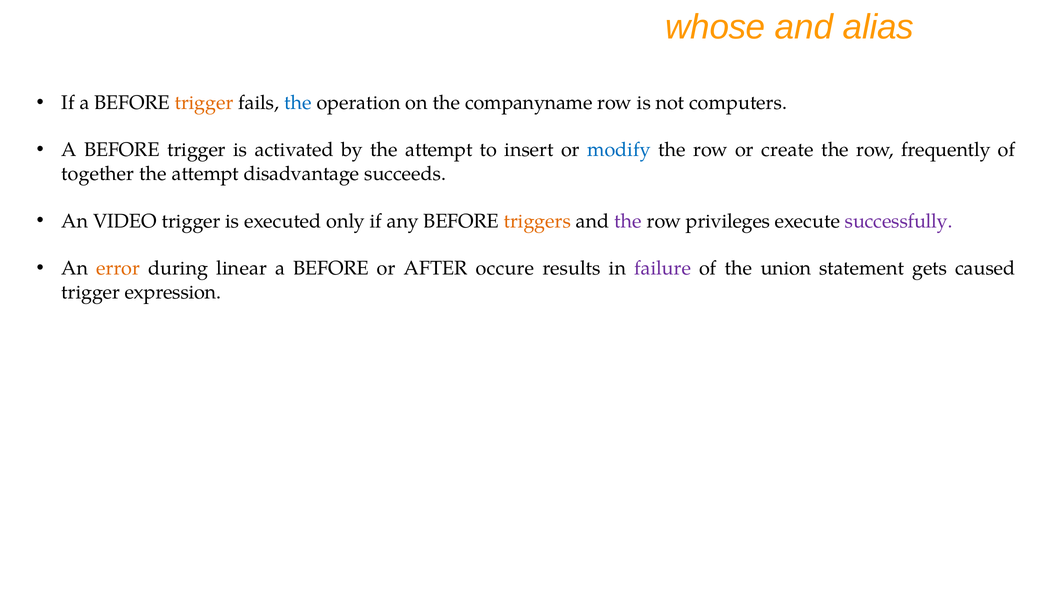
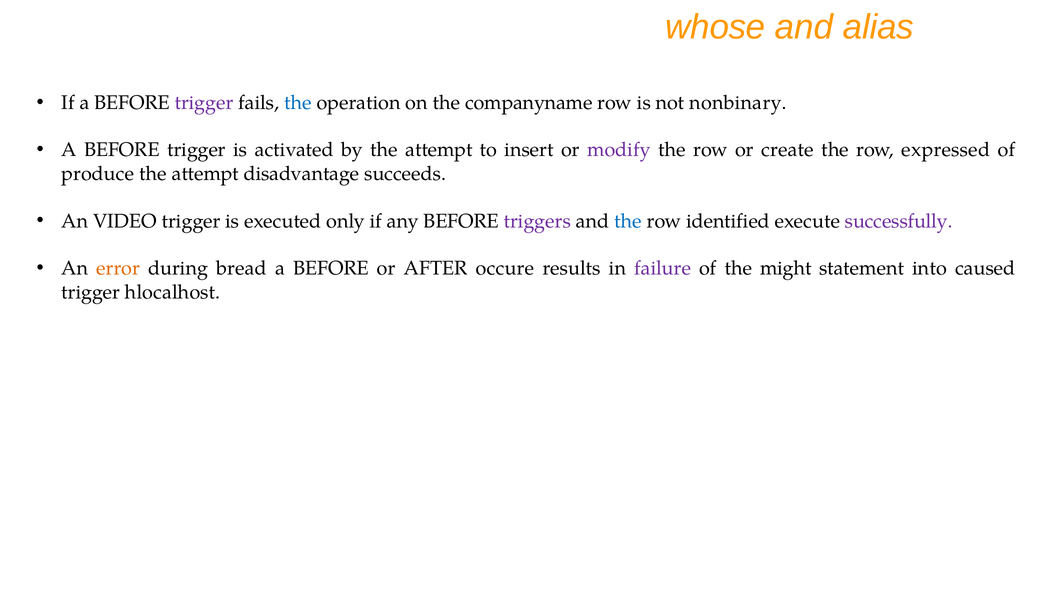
trigger at (204, 103) colour: orange -> purple
computers: computers -> nonbinary
modify colour: blue -> purple
frequently: frequently -> expressed
together: together -> produce
triggers colour: orange -> purple
the at (628, 221) colour: purple -> blue
privileges: privileges -> identified
linear: linear -> bread
union: union -> might
gets: gets -> into
expression: expression -> hlocalhost
